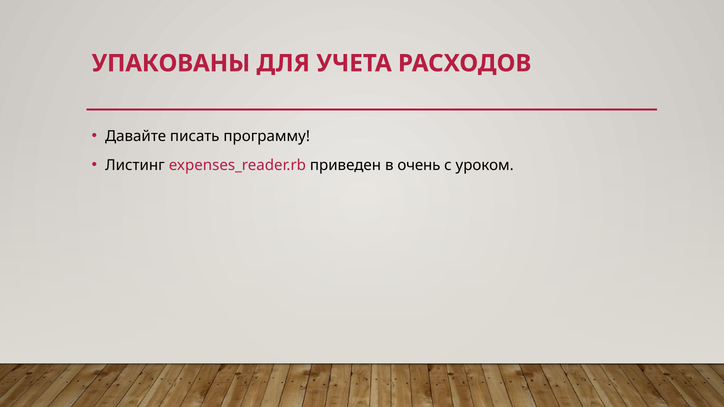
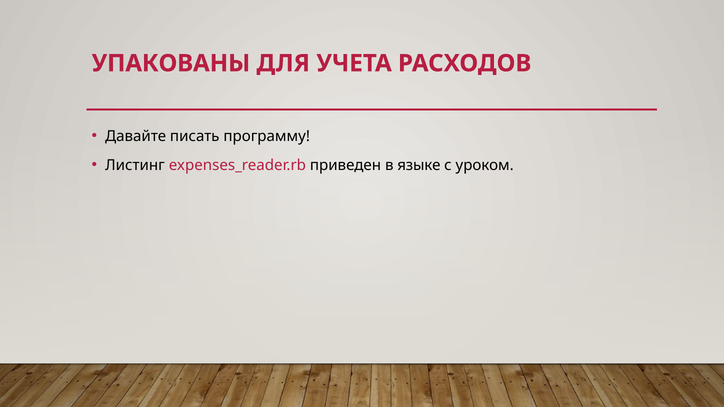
очень: очень -> языке
